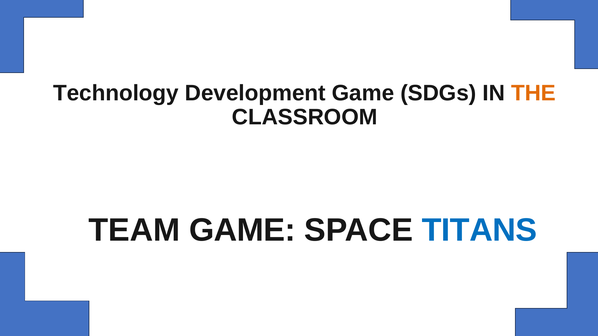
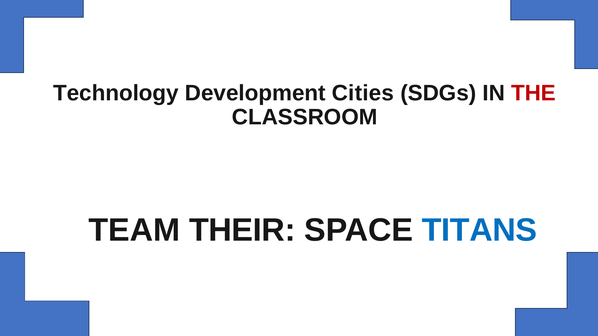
Development Game: Game -> Cities
THE colour: orange -> red
TEAM GAME: GAME -> THEIR
